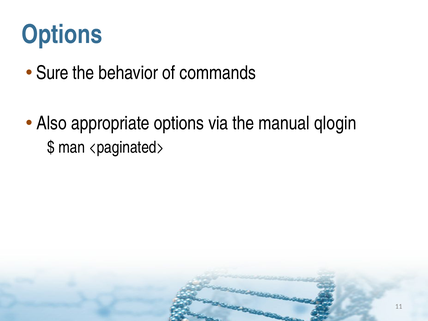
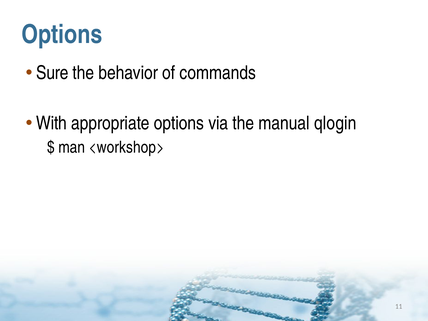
Also: Also -> With
<paginated>: <paginated> -> <workshop>
